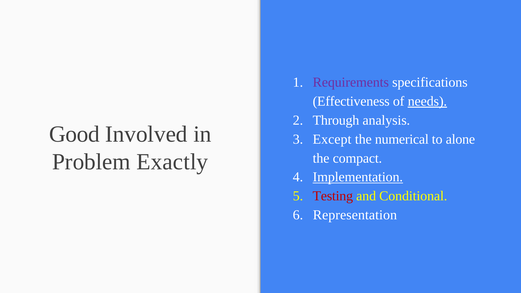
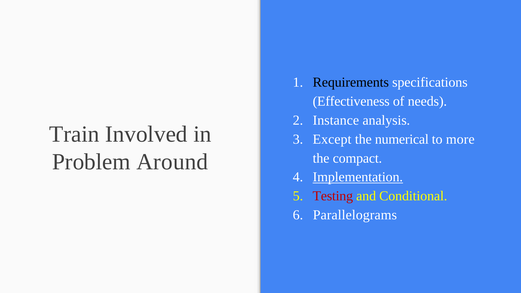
Requirements colour: purple -> black
needs underline: present -> none
Through: Through -> Instance
Good: Good -> Train
alone: alone -> more
Exactly: Exactly -> Around
Representation: Representation -> Parallelograms
